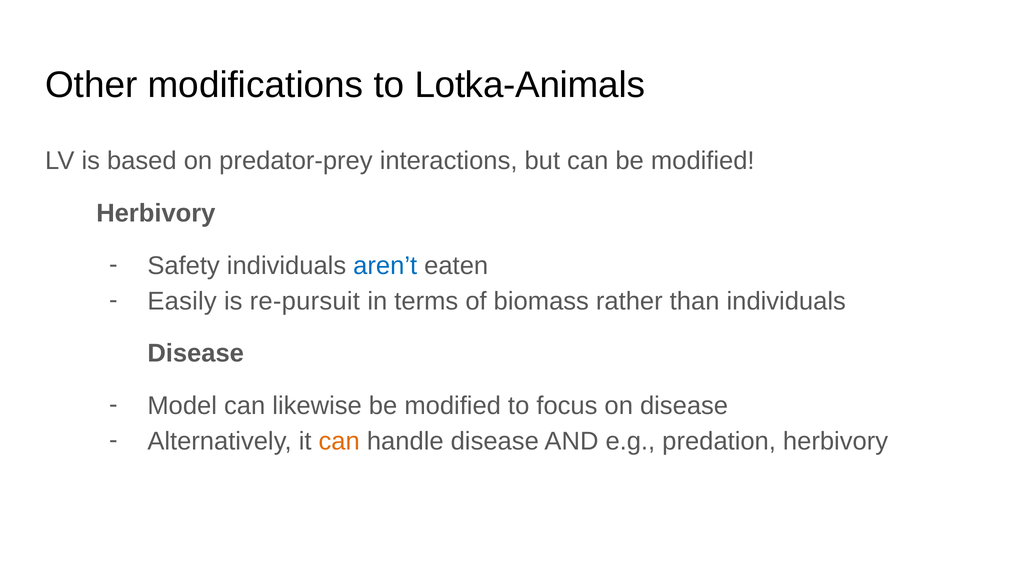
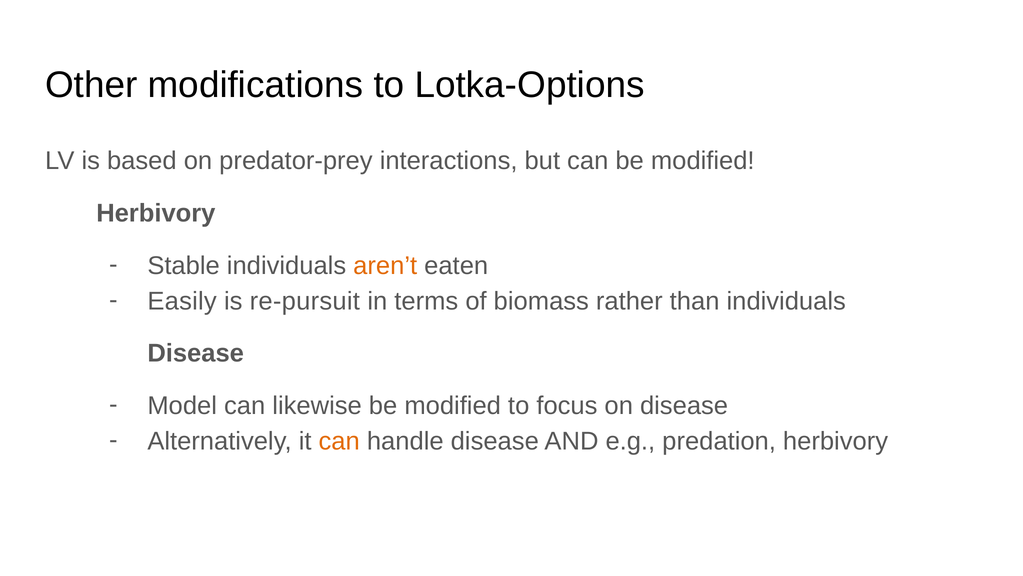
Lotka-Animals: Lotka-Animals -> Lotka-Options
Safety: Safety -> Stable
aren’t colour: blue -> orange
